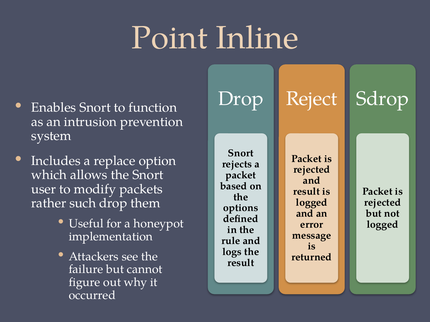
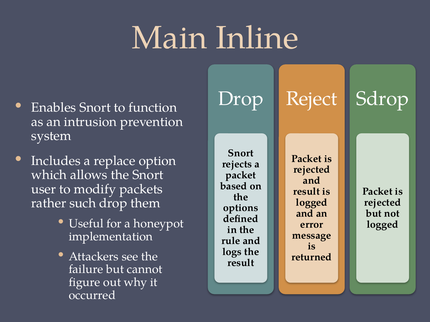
Point: Point -> Main
